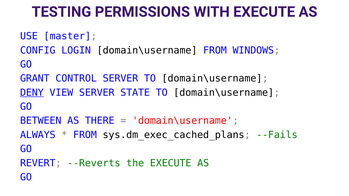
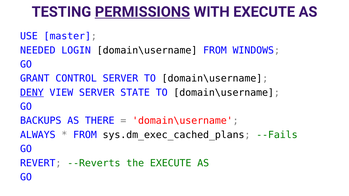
PERMISSIONS underline: none -> present
CONFIG: CONFIG -> NEEDED
BETWEEN: BETWEEN -> BACKUPS
